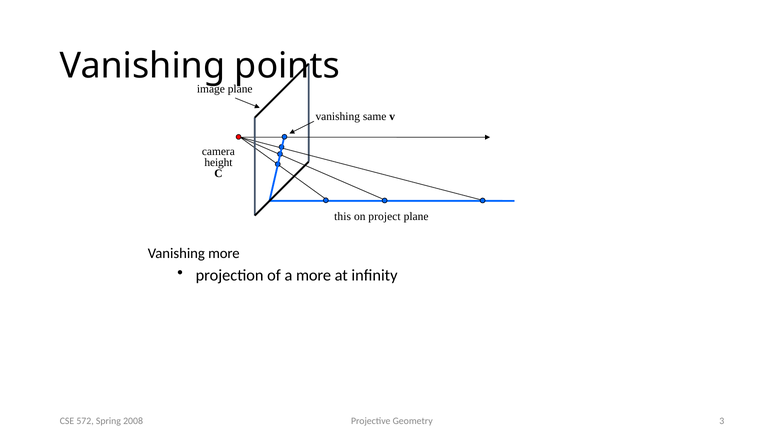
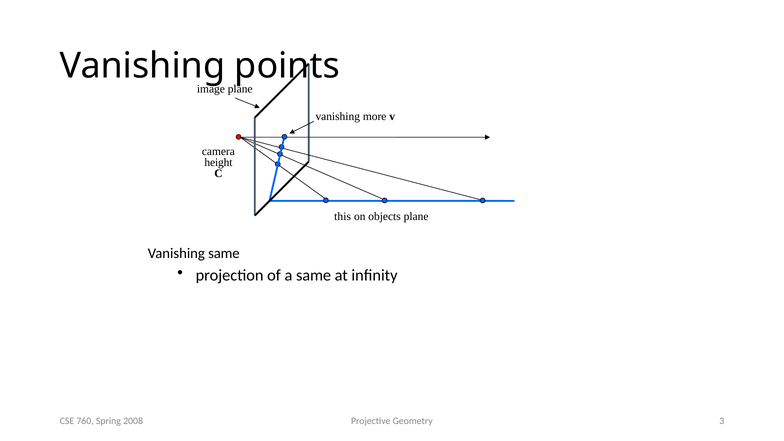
same: same -> more
project: project -> objects
Vanishing more: more -> same
a more: more -> same
572: 572 -> 760
